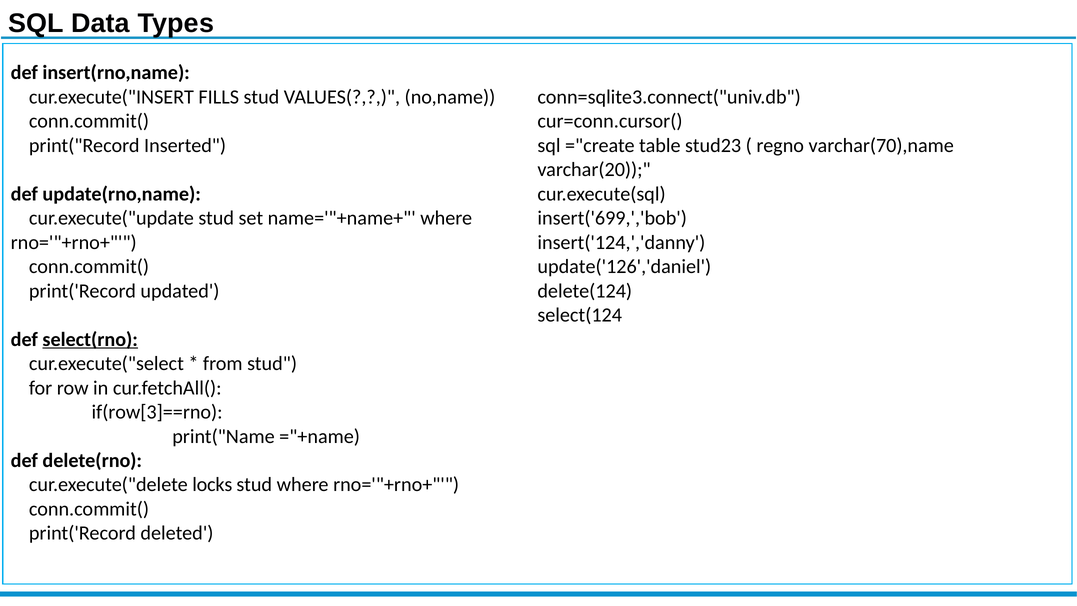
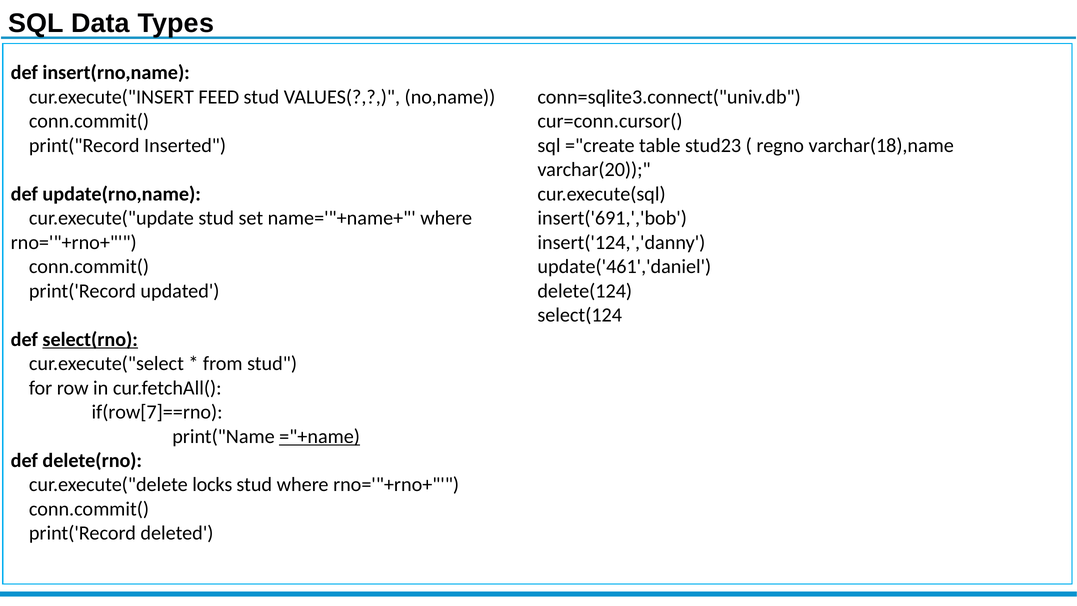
FILLS: FILLS -> FEED
varchar(70),name: varchar(70),name -> varchar(18),name
insert('699,','bob: insert('699,','bob -> insert('691,','bob
update('126','daniel: update('126','daniel -> update('461','daniel
if(row[3]==rno: if(row[3]==rno -> if(row[7]==rno
="+name underline: none -> present
